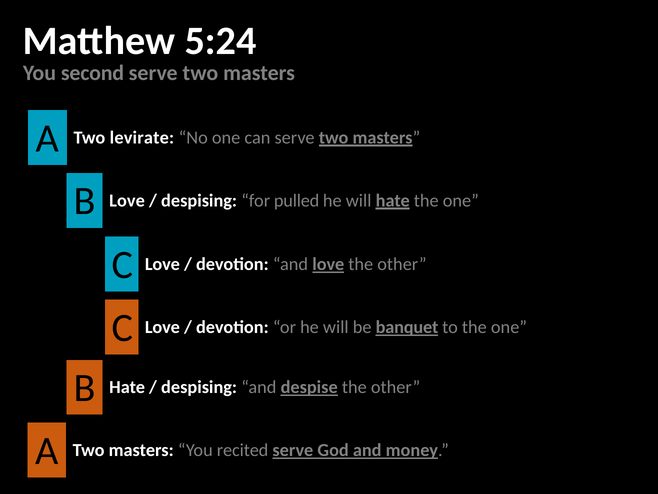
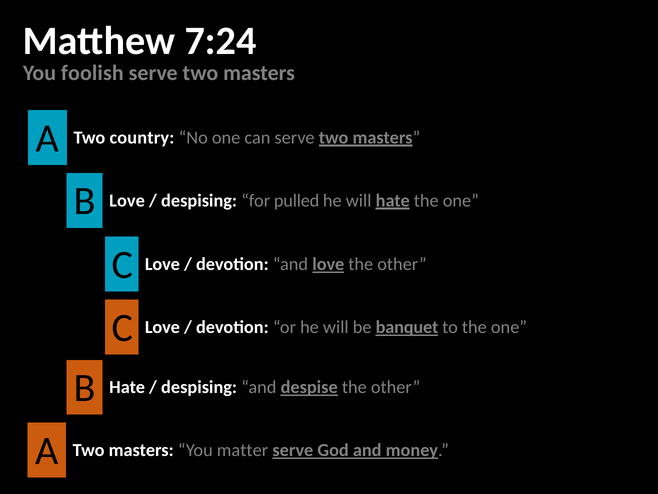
5:24: 5:24 -> 7:24
second: second -> foolish
levirate: levirate -> country
recited: recited -> matter
